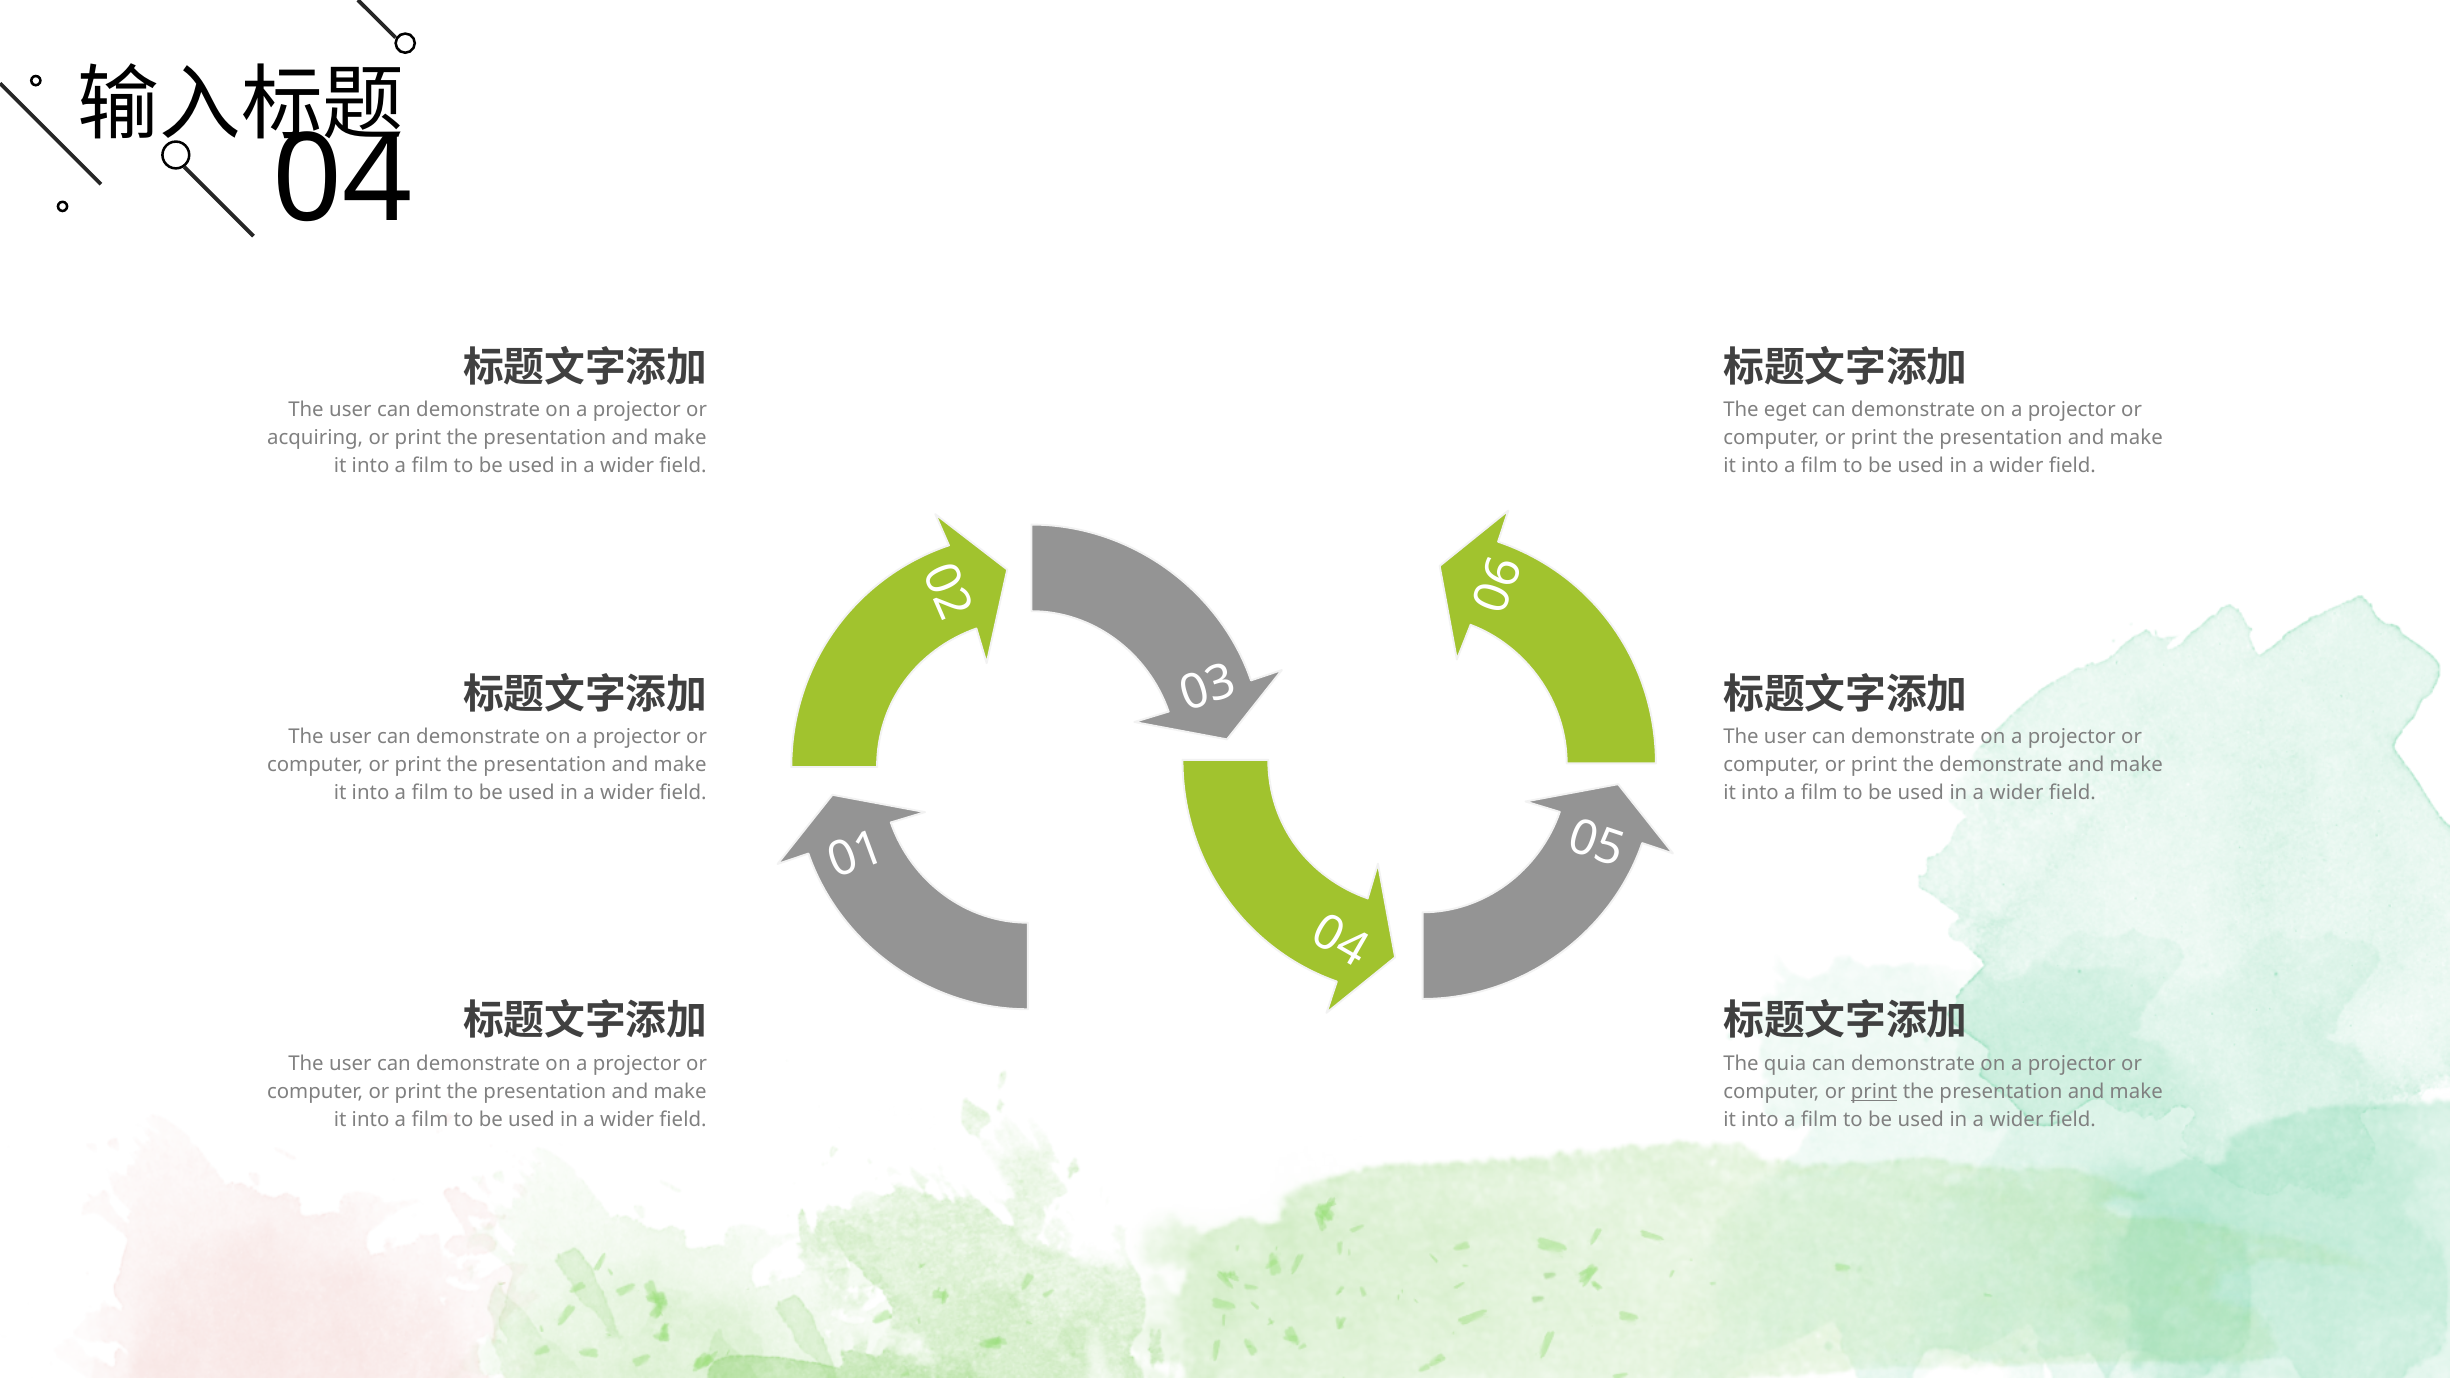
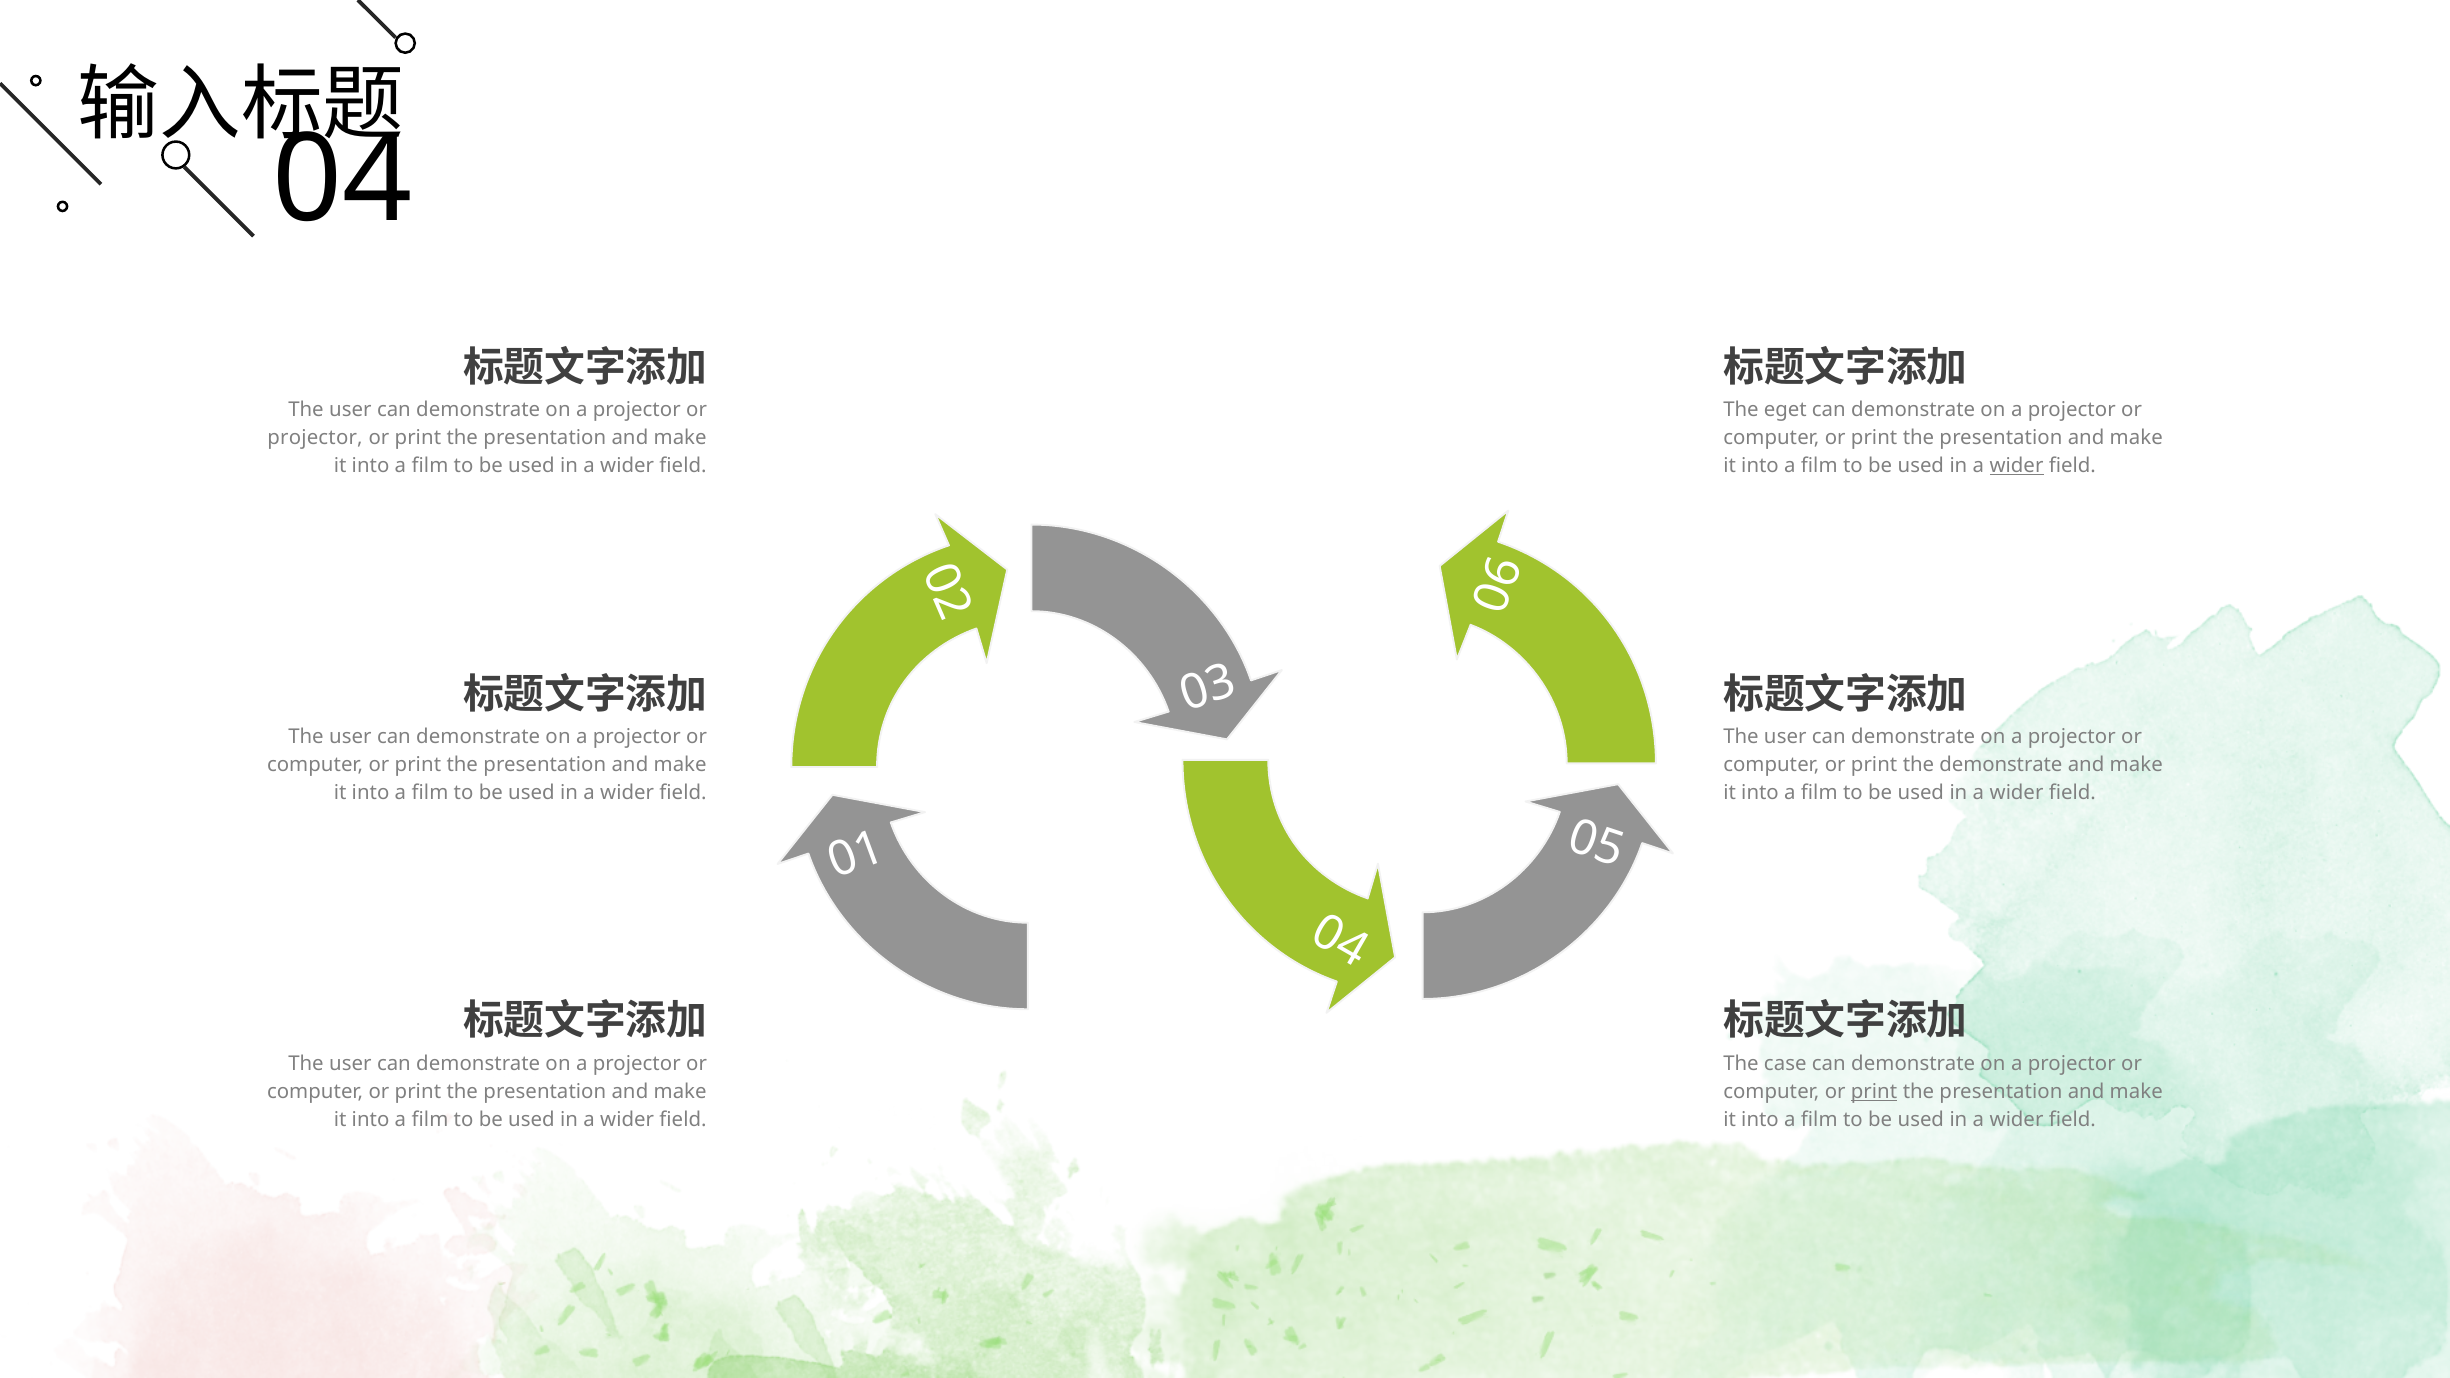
acquiring at (315, 438): acquiring -> projector
wider at (2016, 466) underline: none -> present
quia: quia -> case
